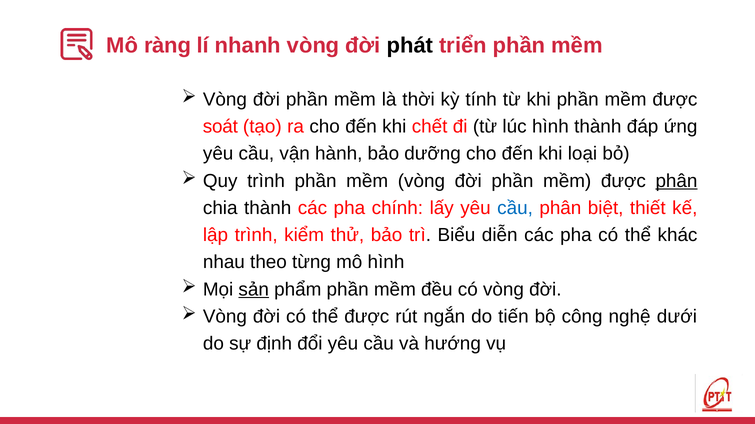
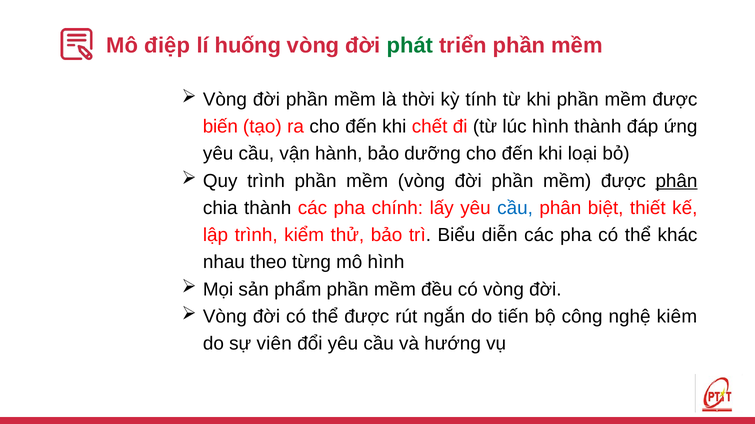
ràng: ràng -> điệp
nhanh: nhanh -> huống
phát colour: black -> green
soát: soát -> biến
sản underline: present -> none
dưới: dưới -> kiêm
định: định -> viên
